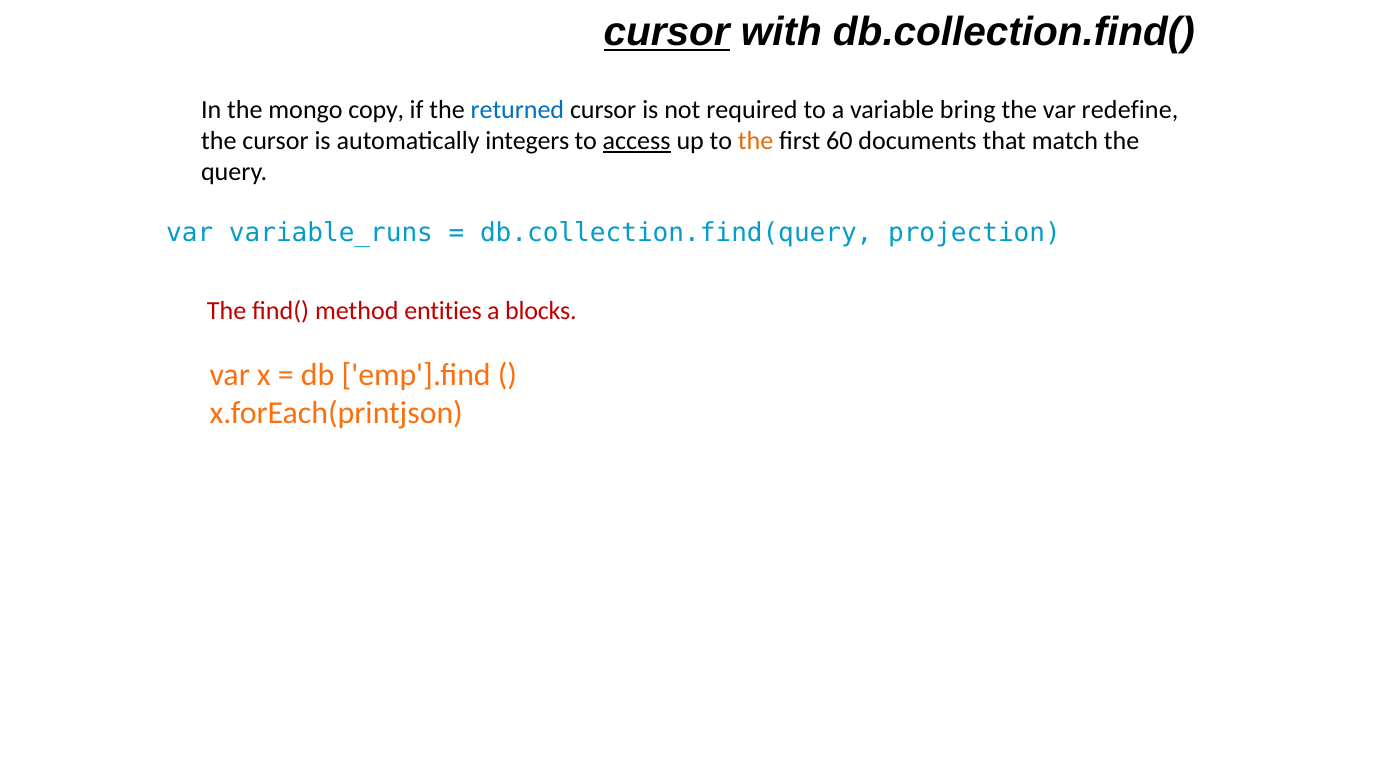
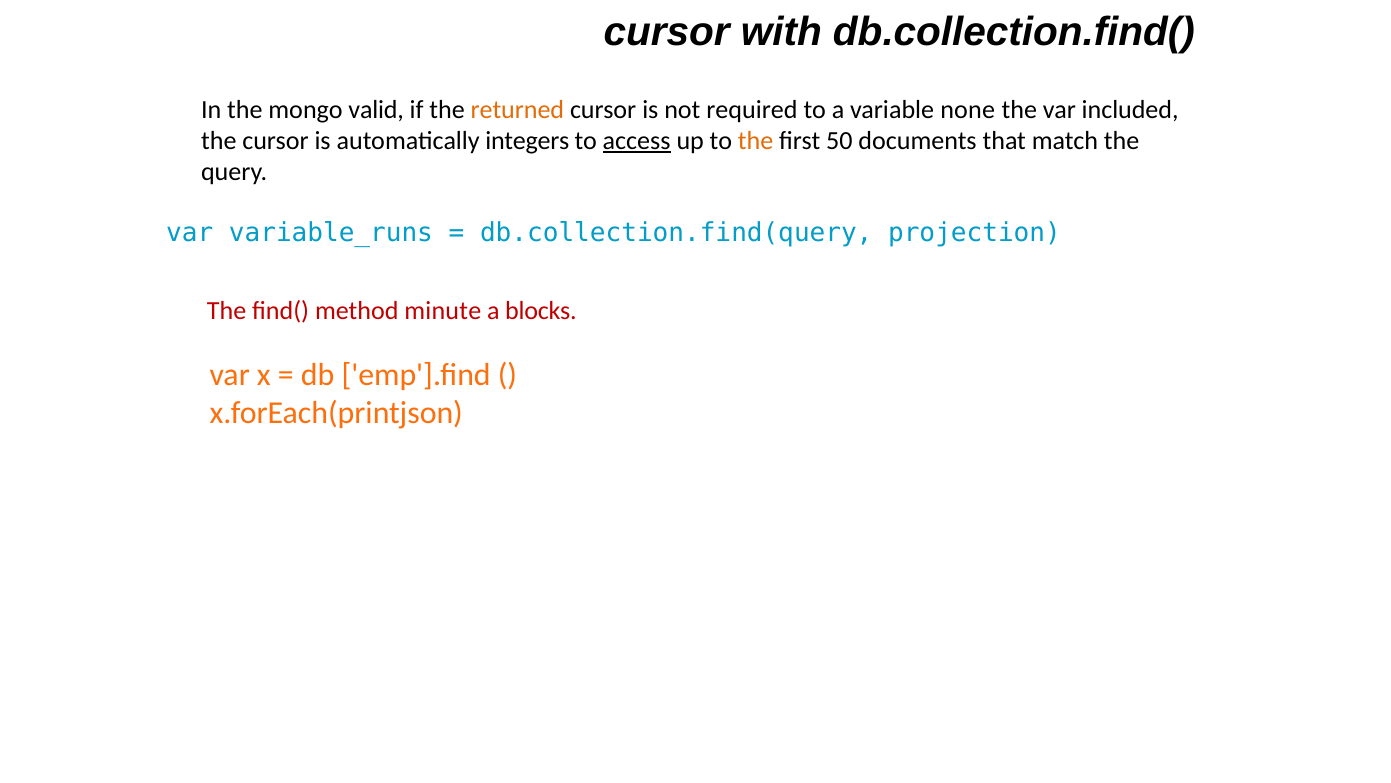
cursor at (667, 32) underline: present -> none
copy: copy -> valid
returned colour: blue -> orange
bring: bring -> none
redefine: redefine -> included
60: 60 -> 50
entities: entities -> minute
